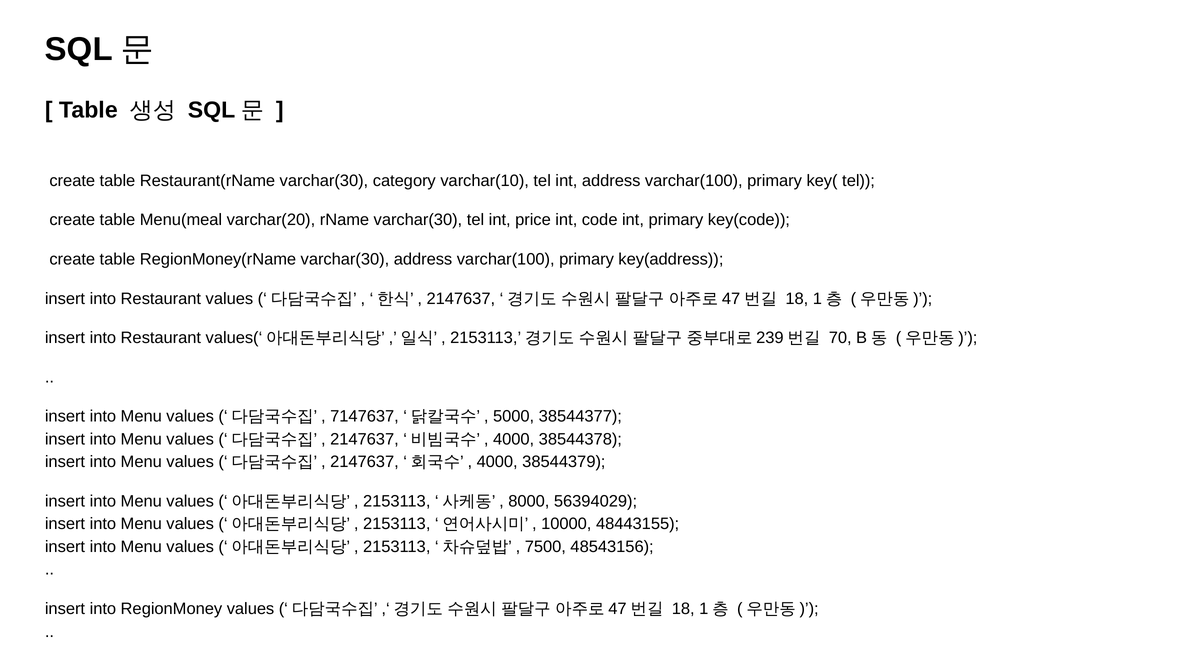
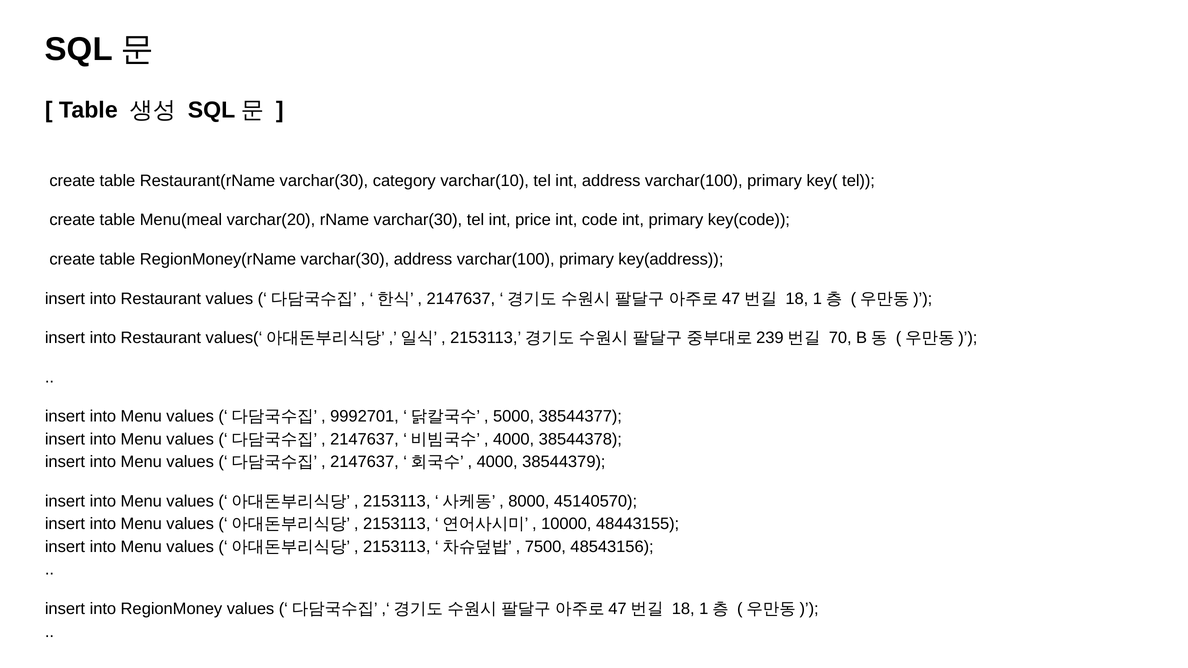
7147637: 7147637 -> 9992701
56394029: 56394029 -> 45140570
